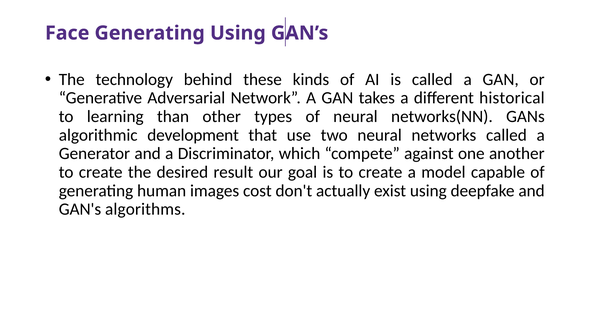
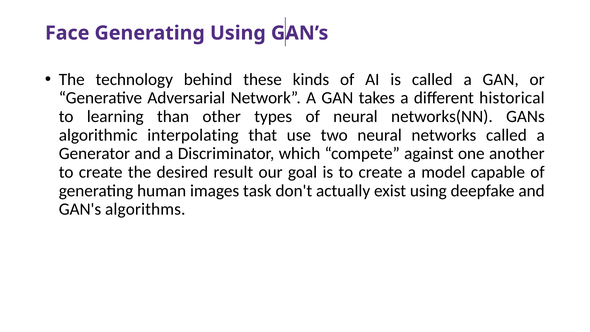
development: development -> interpolating
cost: cost -> task
